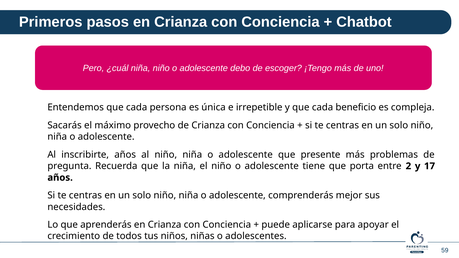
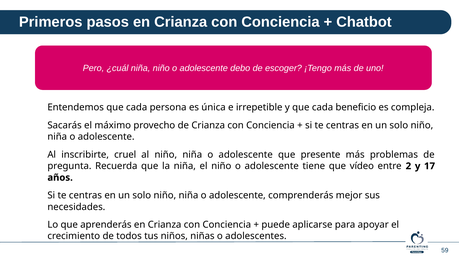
inscribirte años: años -> cruel
porta: porta -> vídeo
